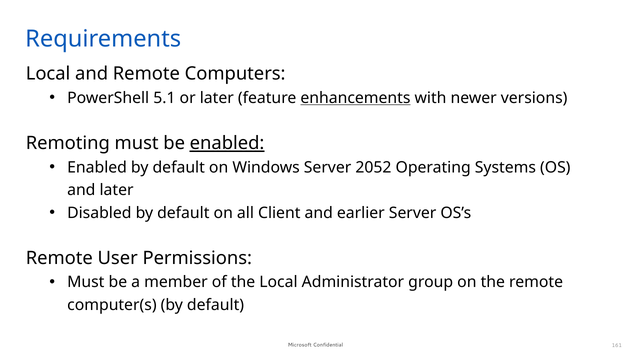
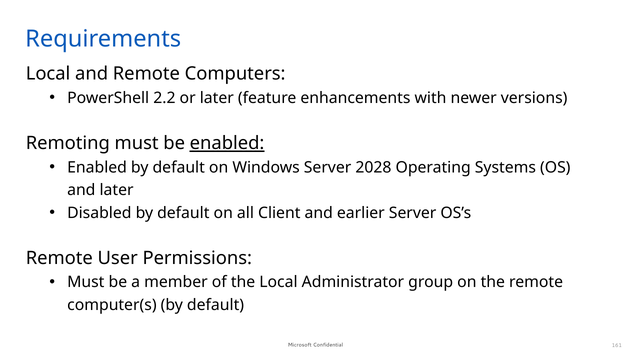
5.1: 5.1 -> 2.2
enhancements underline: present -> none
2052: 2052 -> 2028
